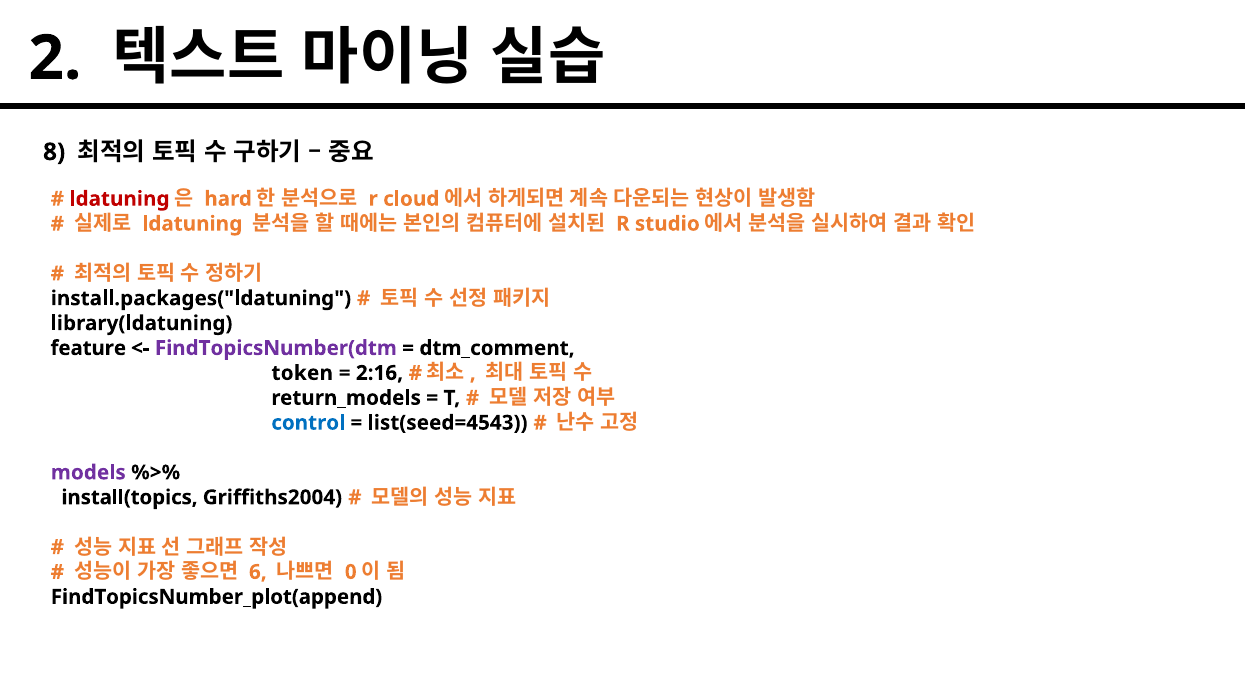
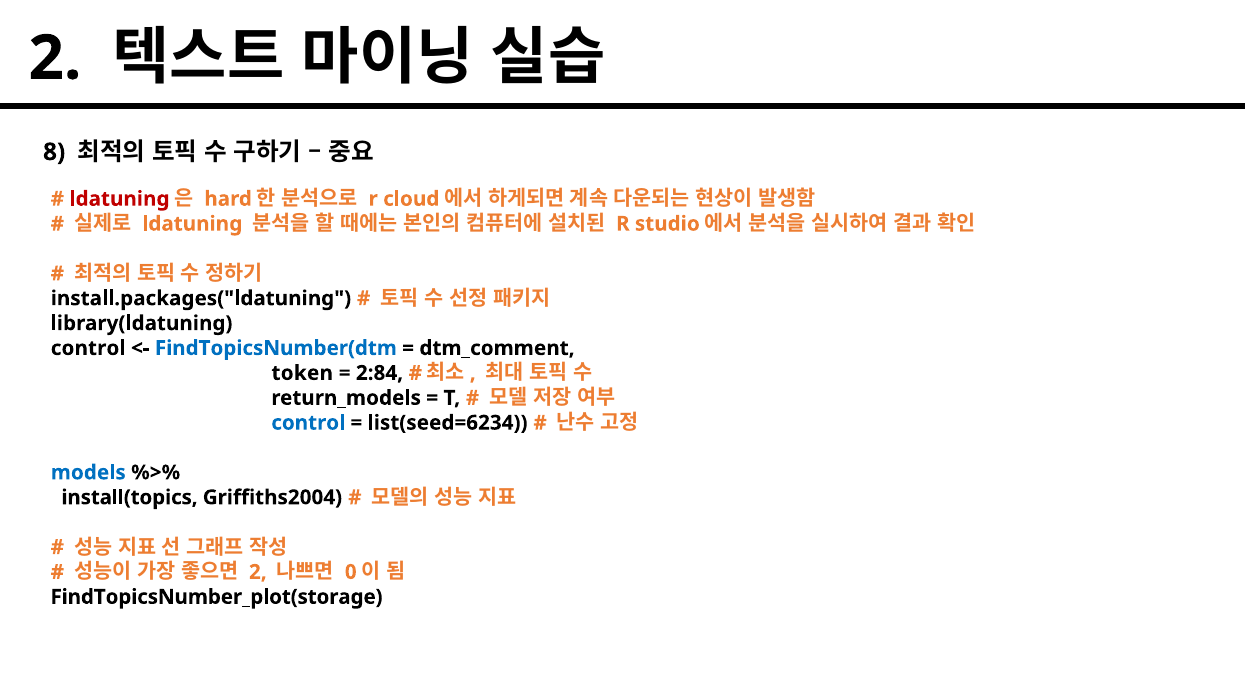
feature at (88, 348): feature -> control
FindTopicsNumber(dtm colour: purple -> blue
2:16: 2:16 -> 2:84
list(seed=4543: list(seed=4543 -> list(seed=6234
models colour: purple -> blue
6 at (258, 572): 6 -> 2
FindTopicsNumber_plot(append: FindTopicsNumber_plot(append -> FindTopicsNumber_plot(storage
